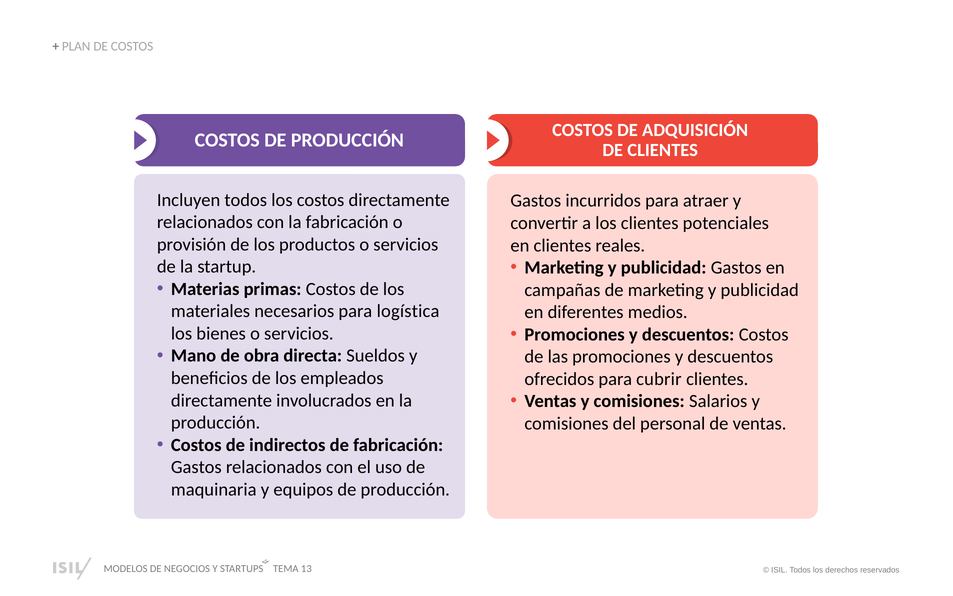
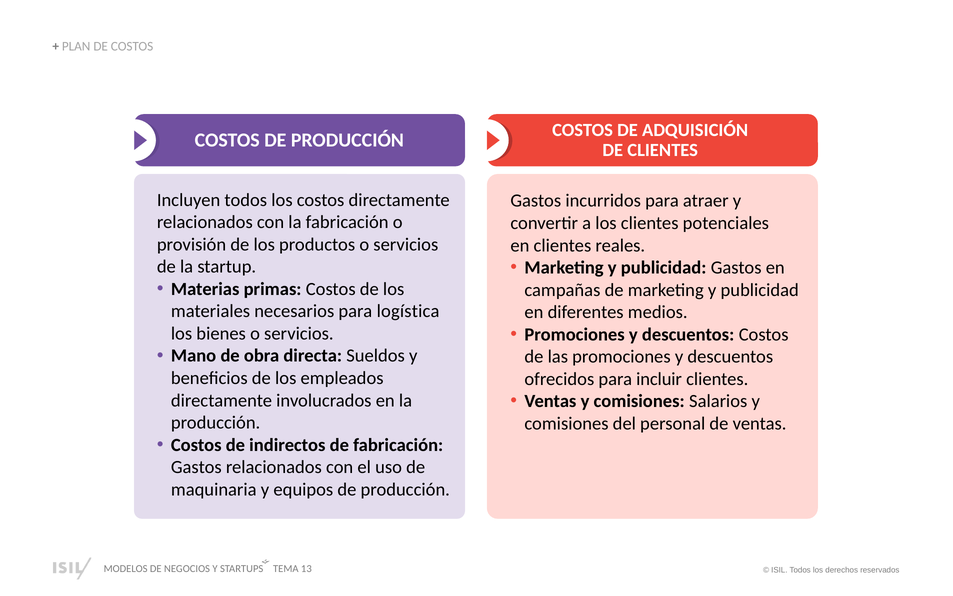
cubrir: cubrir -> incluir
